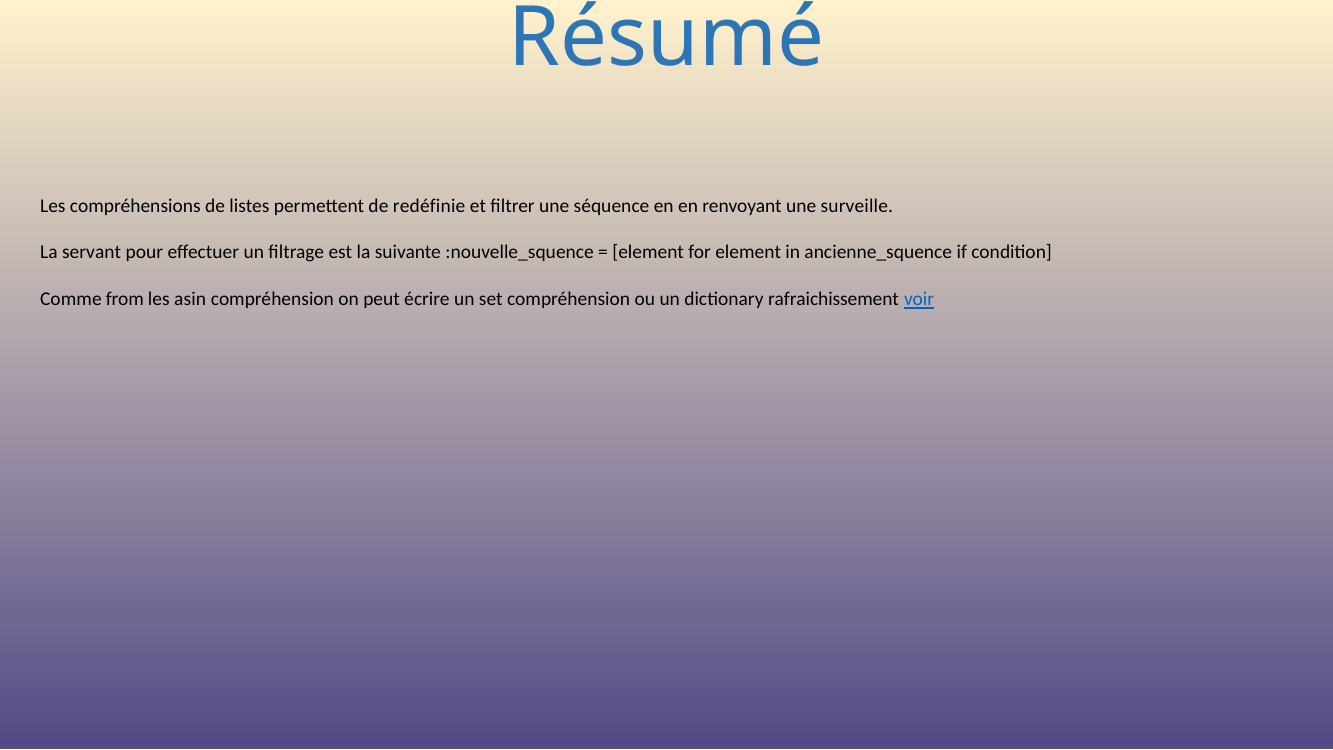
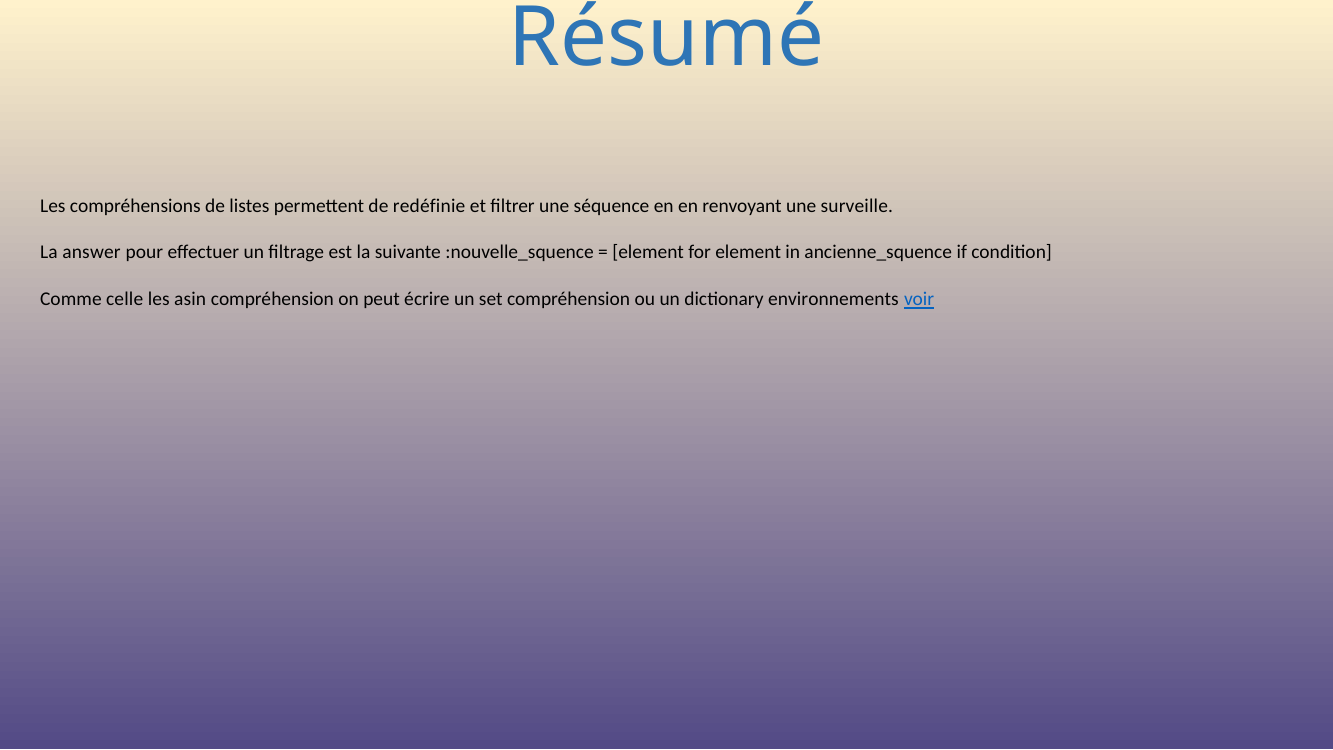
servant: servant -> answer
from: from -> celle
rafraichissement: rafraichissement -> environnements
